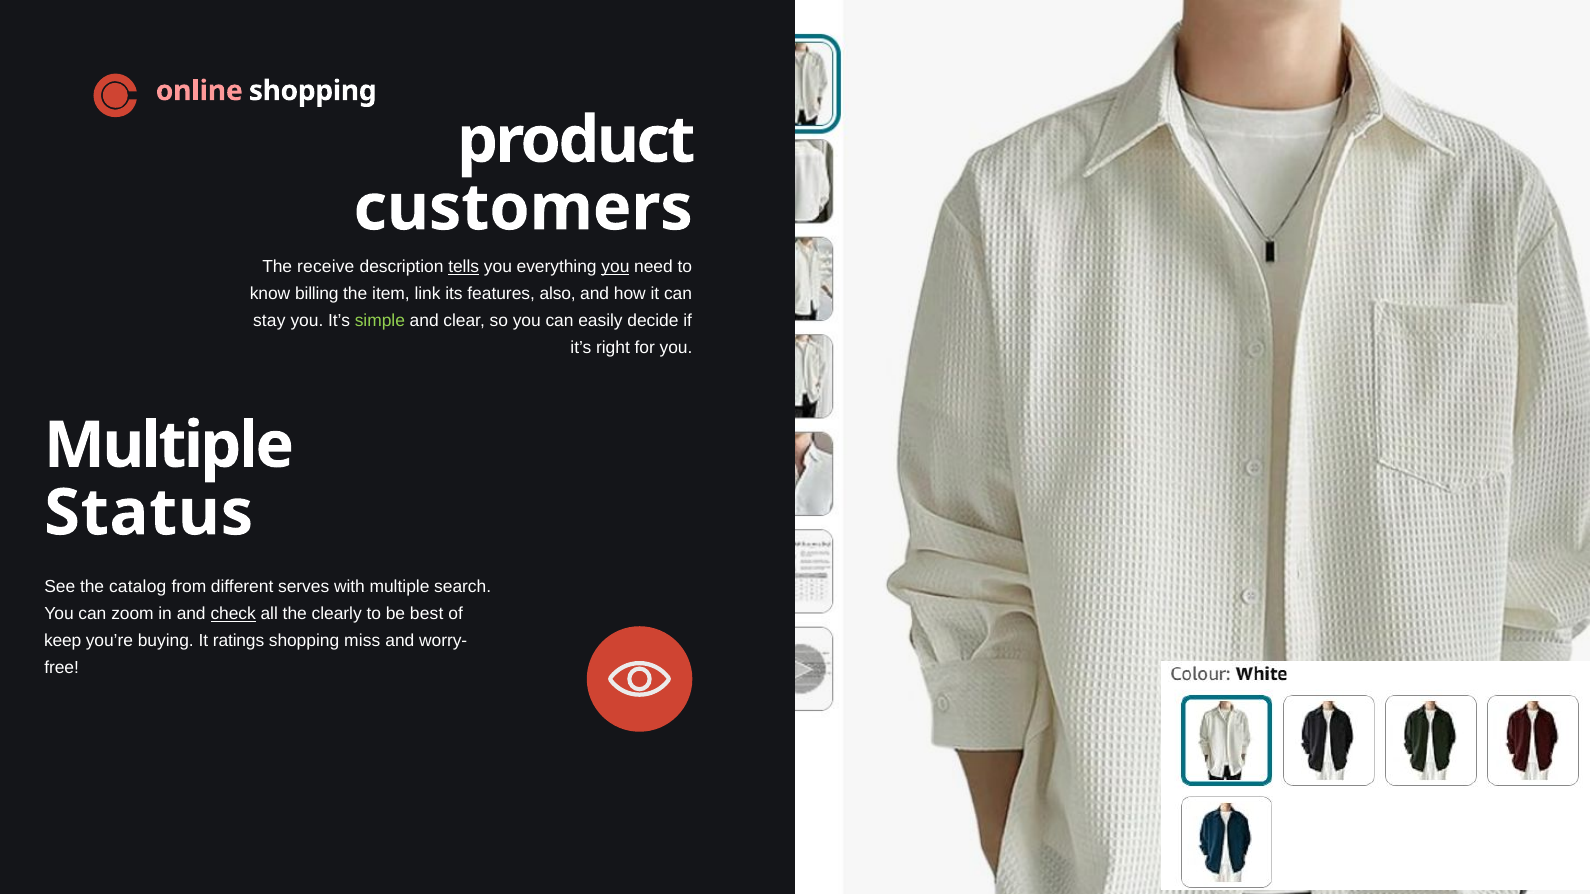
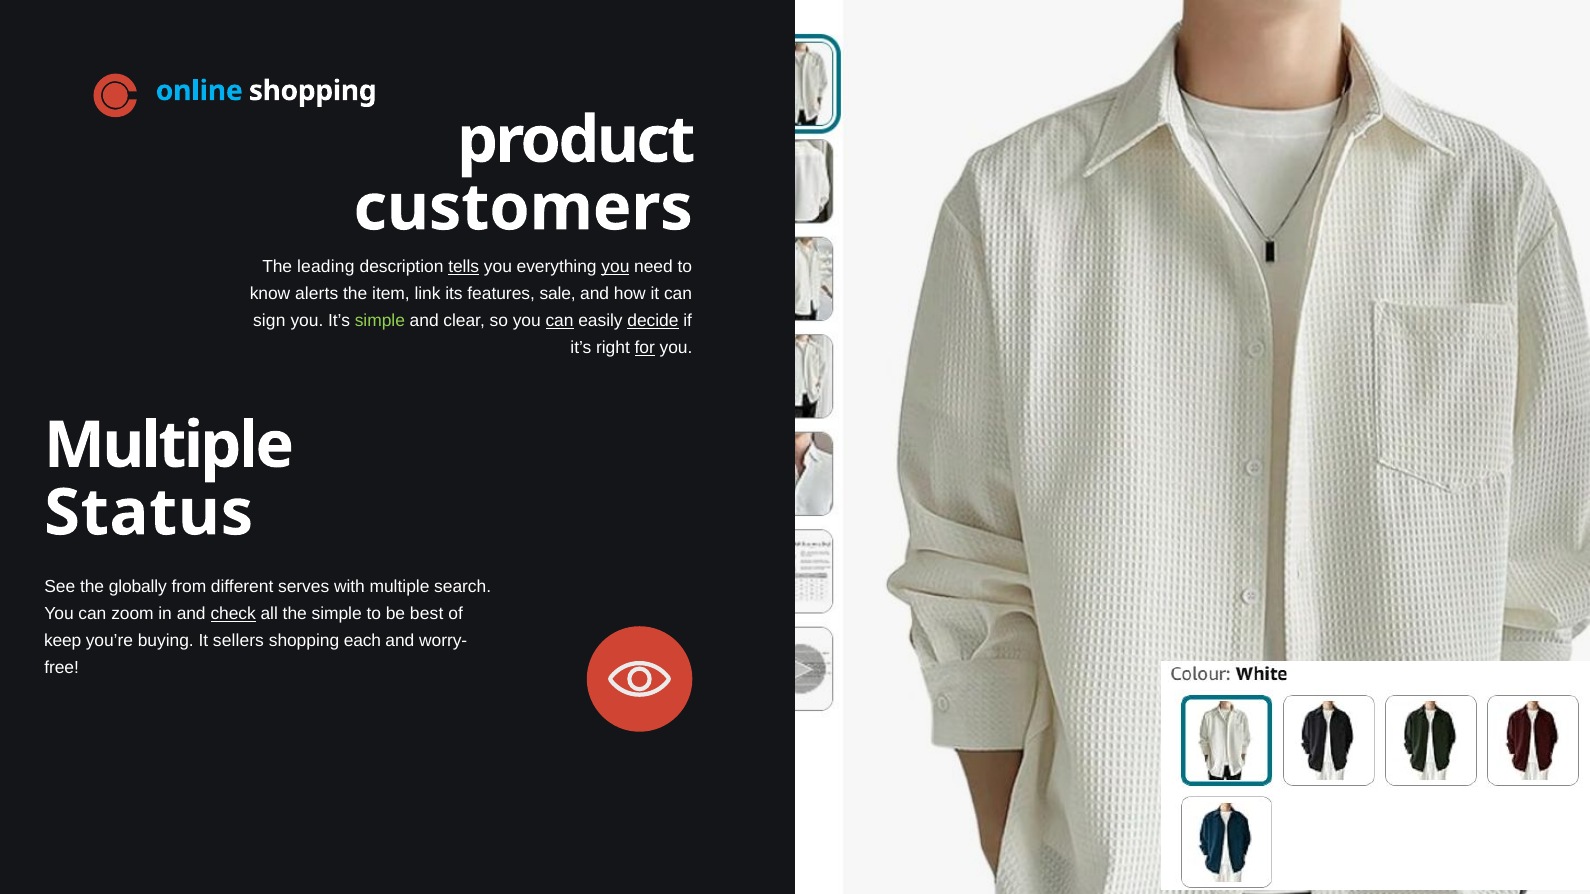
online colour: pink -> light blue
receive: receive -> leading
billing: billing -> alerts
also: also -> sale
stay: stay -> sign
can at (560, 321) underline: none -> present
decide underline: none -> present
for underline: none -> present
catalog: catalog -> globally
the clearly: clearly -> simple
ratings: ratings -> sellers
miss: miss -> each
